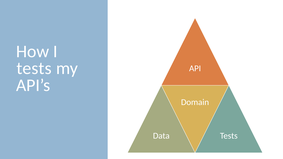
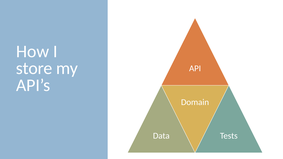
tests at (34, 68): tests -> store
